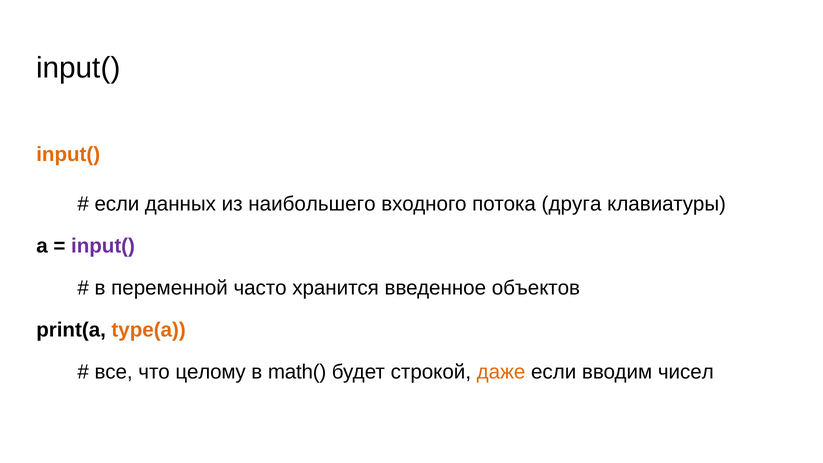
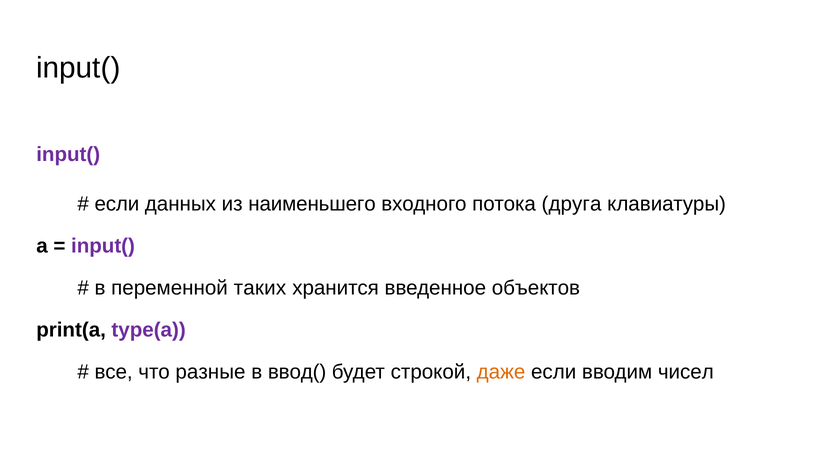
input( at (68, 154) colour: orange -> purple
наибольшего: наибольшего -> наименьшего
часто: часто -> таких
type(a colour: orange -> purple
целому: целому -> разные
math(: math( -> ввод(
